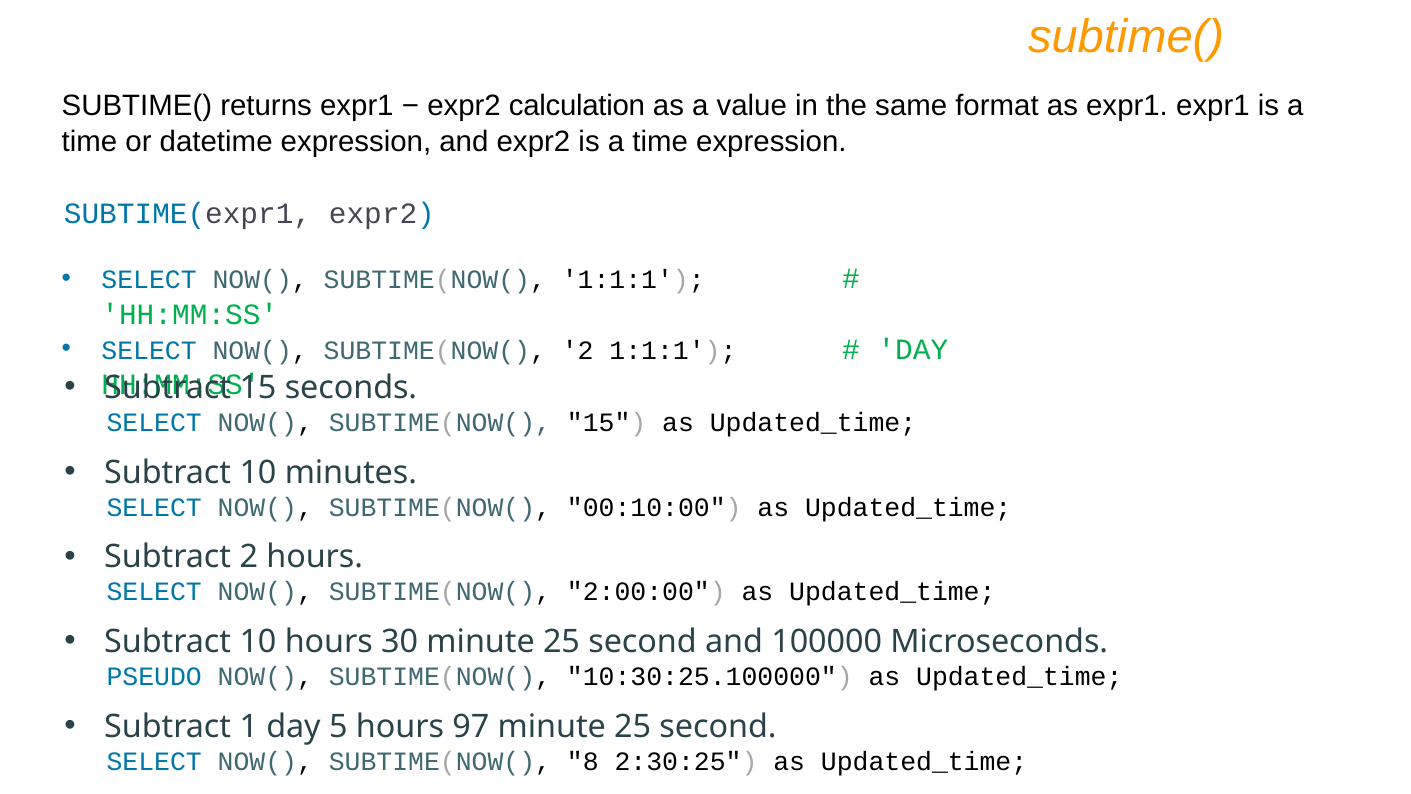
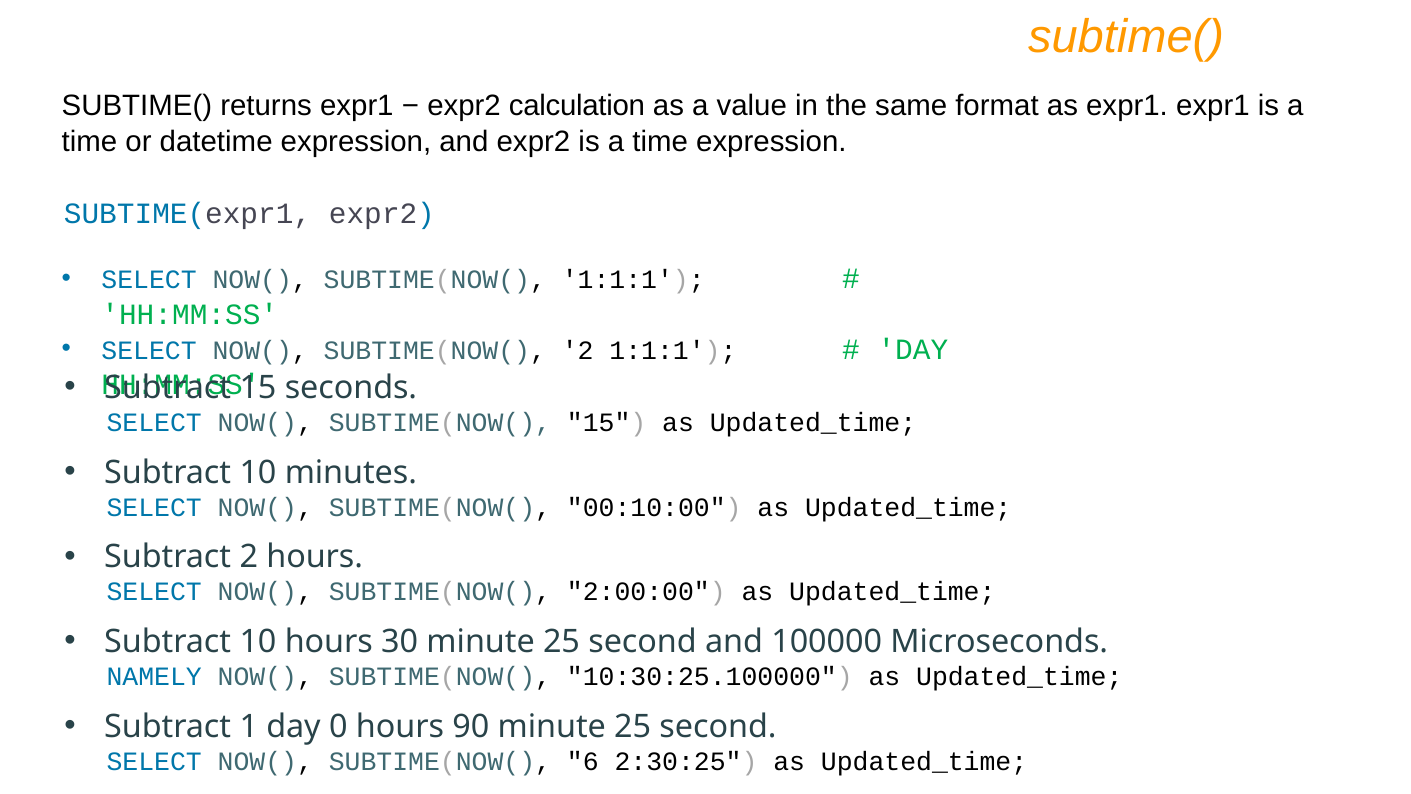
PSEUDO: PSEUDO -> NAMELY
5: 5 -> 0
97: 97 -> 90
8: 8 -> 6
